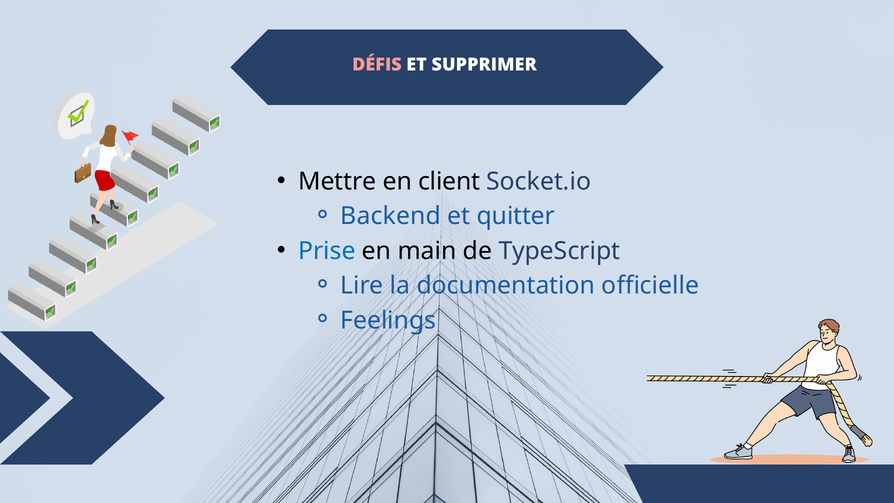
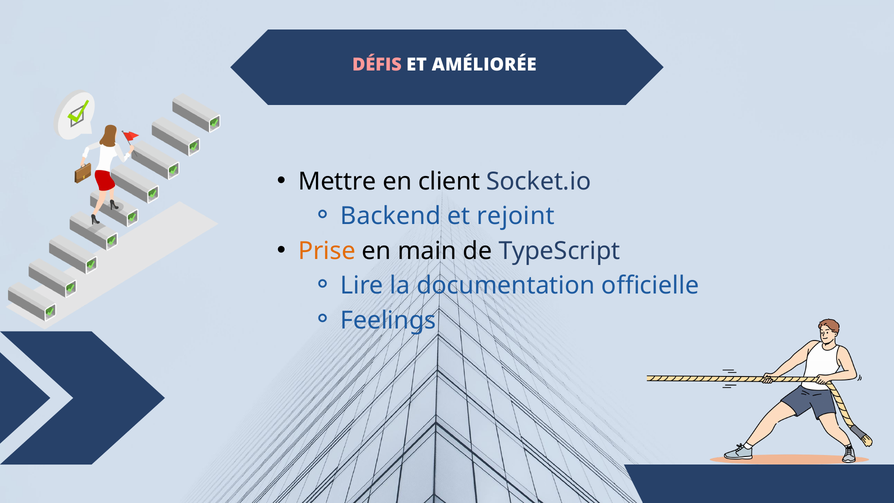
SUPPRIMER: SUPPRIMER -> AMÉLIORÉE
quitter: quitter -> rejoint
Prise colour: blue -> orange
